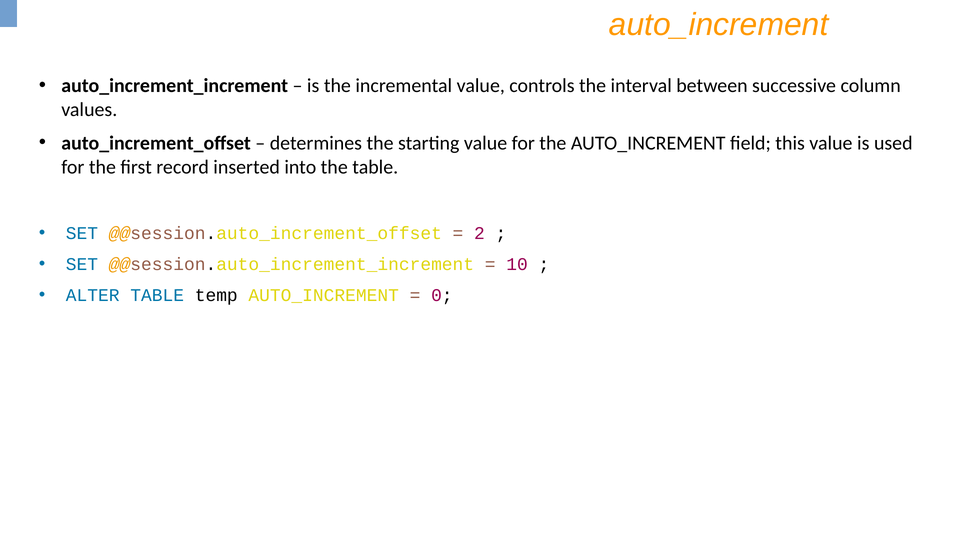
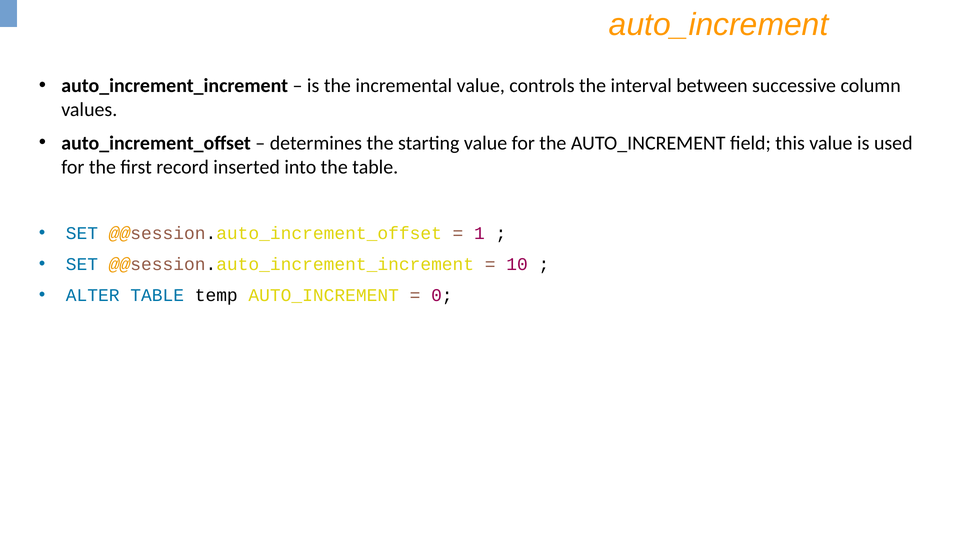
2: 2 -> 1
